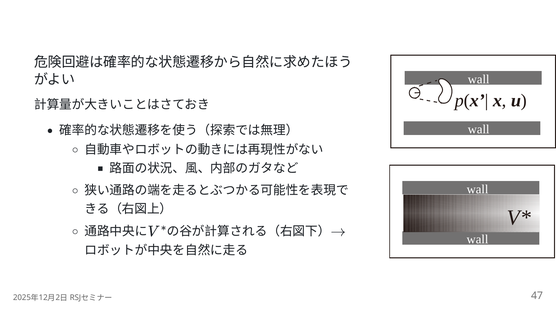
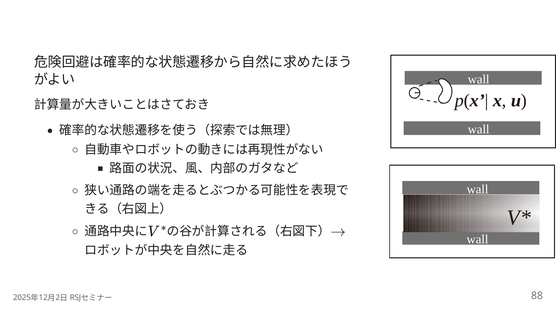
47: 47 -> 88
